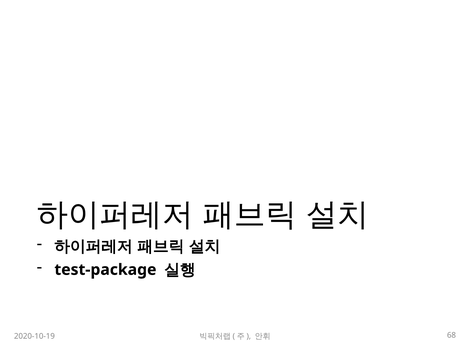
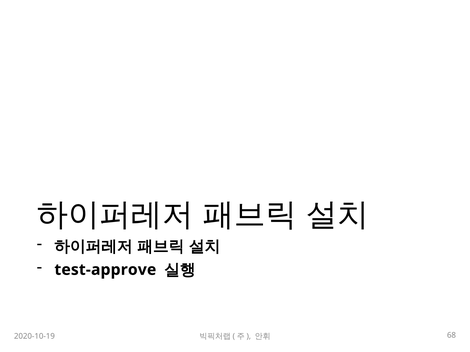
test-package: test-package -> test-approve
